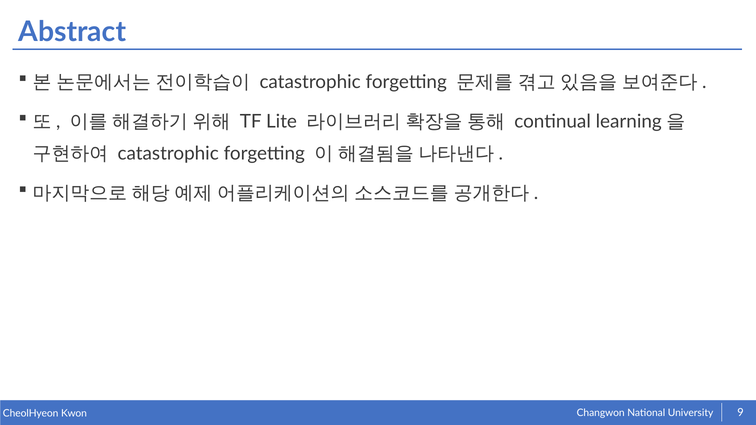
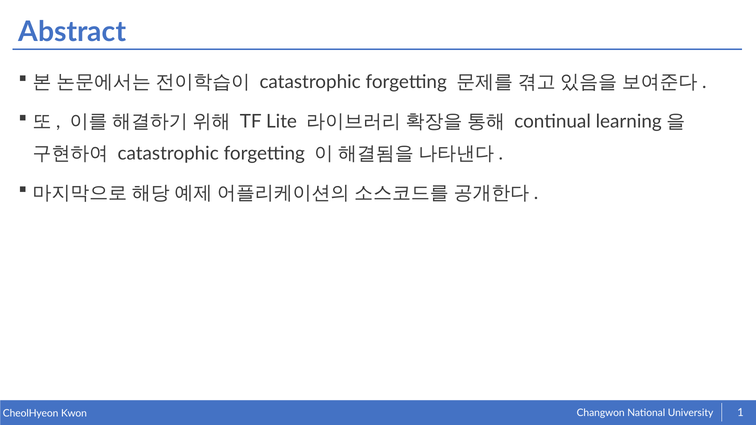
9: 9 -> 1
